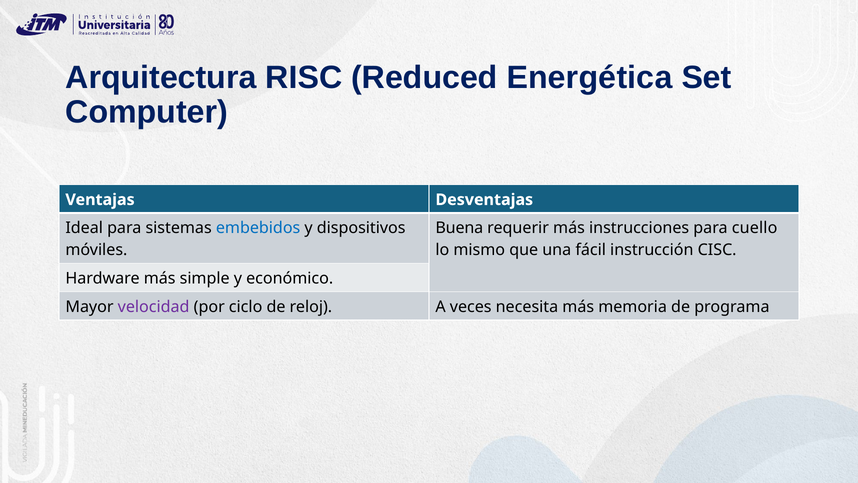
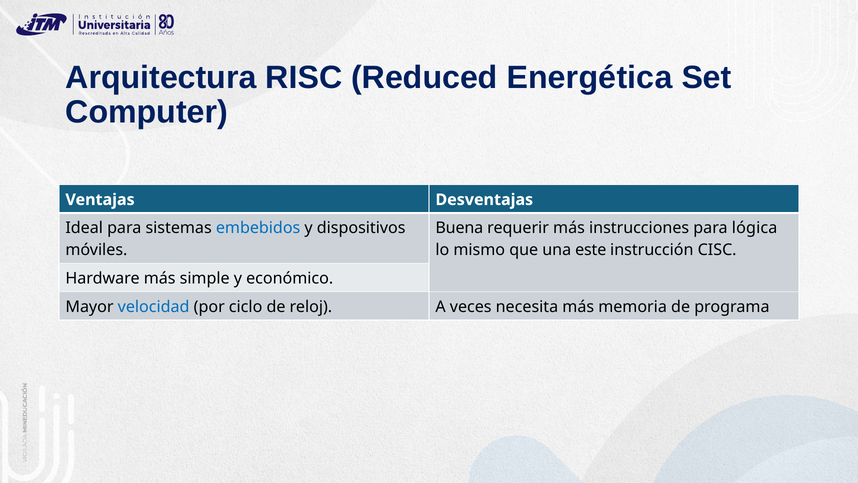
cuello: cuello -> lógica
fácil: fácil -> este
velocidad colour: purple -> blue
